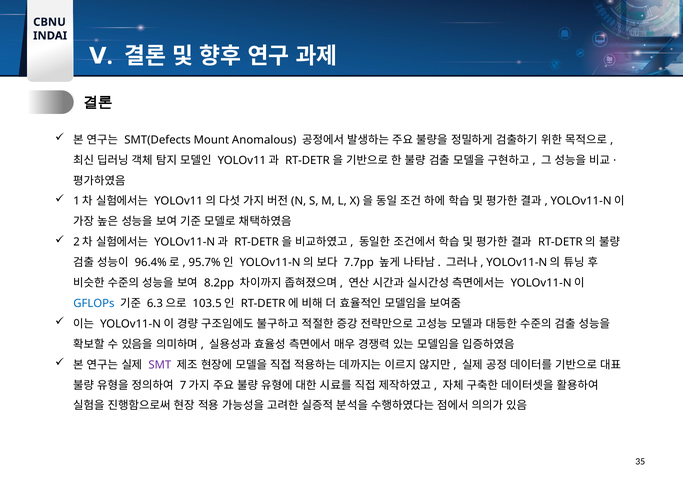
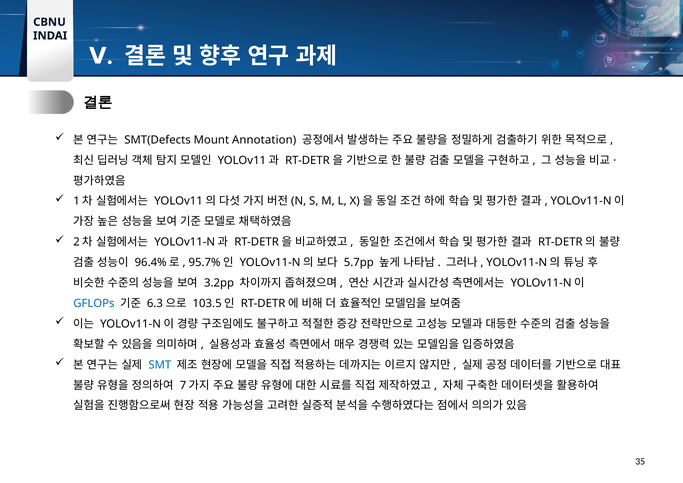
Anomalous: Anomalous -> Annotation
7.7pp: 7.7pp -> 5.7pp
8.2pp: 8.2pp -> 3.2pp
SMT colour: purple -> blue
